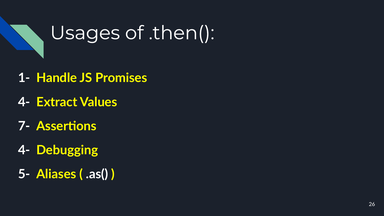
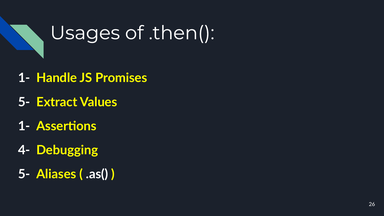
4- at (24, 102): 4- -> 5-
7- at (24, 126): 7- -> 1-
